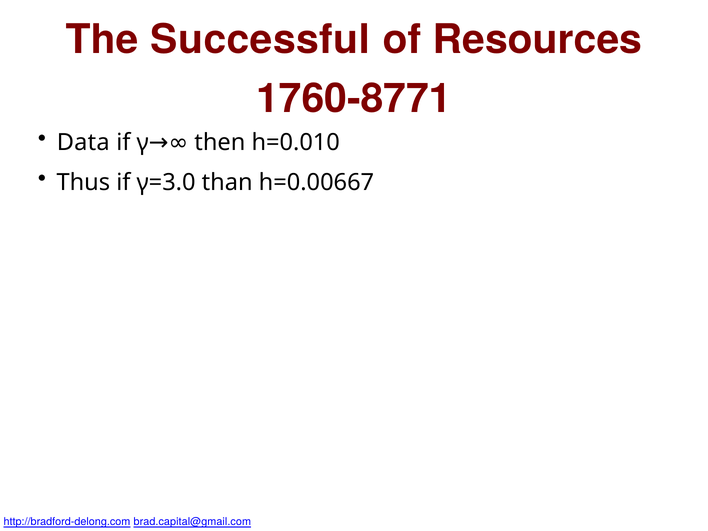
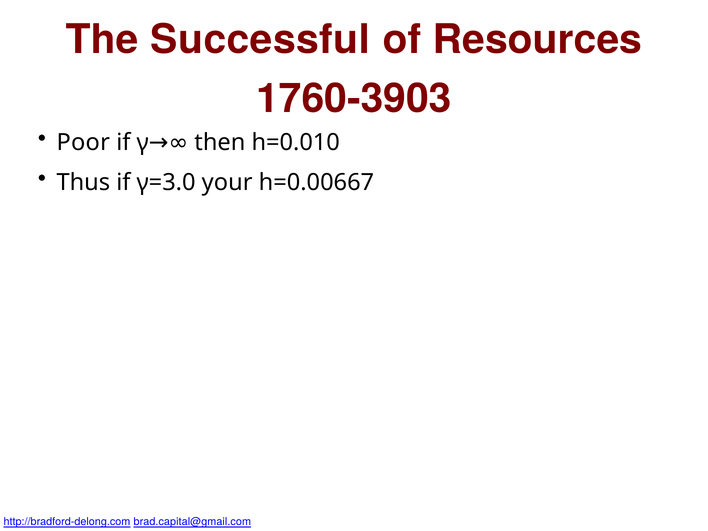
1760-8771: 1760-8771 -> 1760-3903
Data: Data -> Poor
than: than -> your
